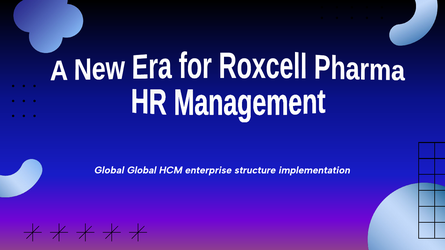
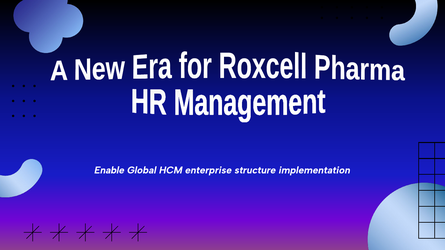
Global at (109, 170): Global -> Enable
